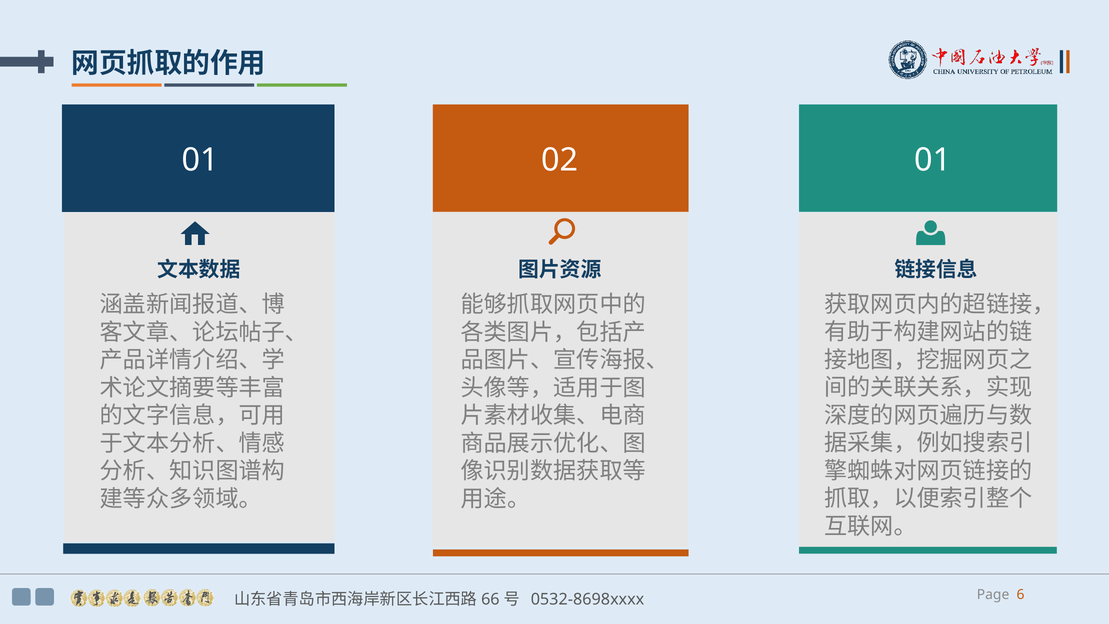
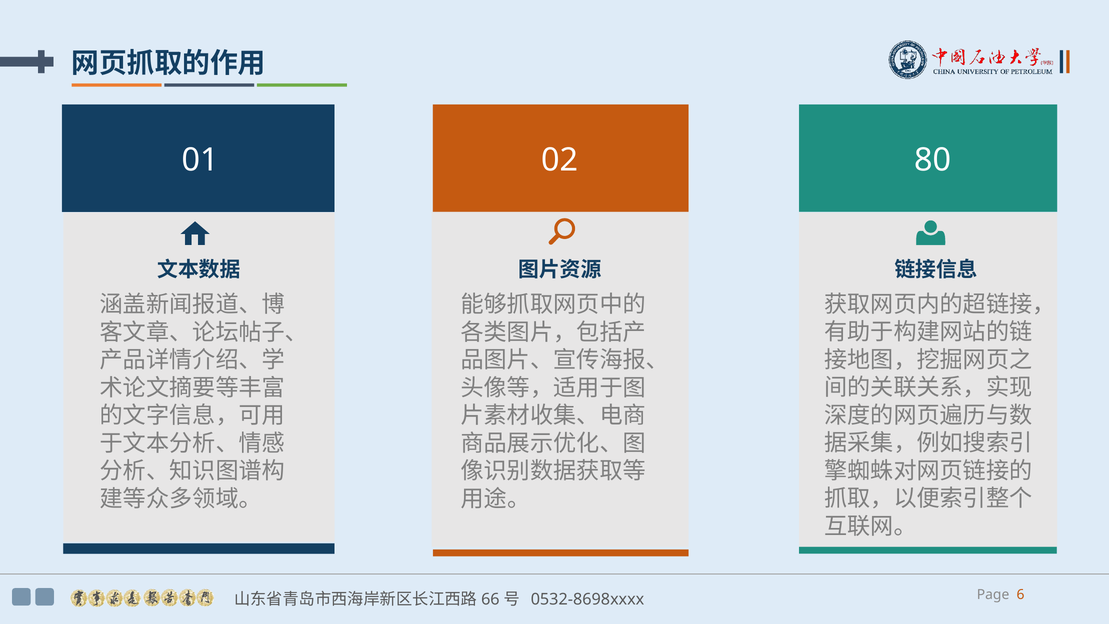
02 01: 01 -> 80
